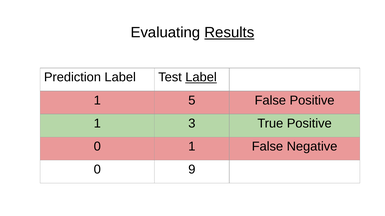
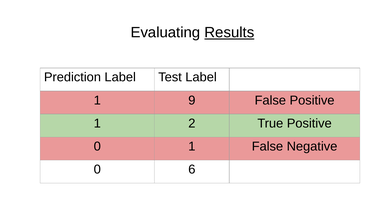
Label at (201, 77) underline: present -> none
5: 5 -> 9
3: 3 -> 2
9: 9 -> 6
